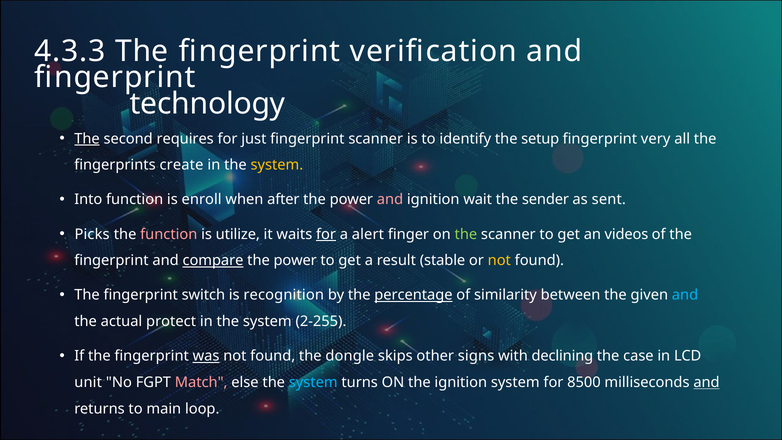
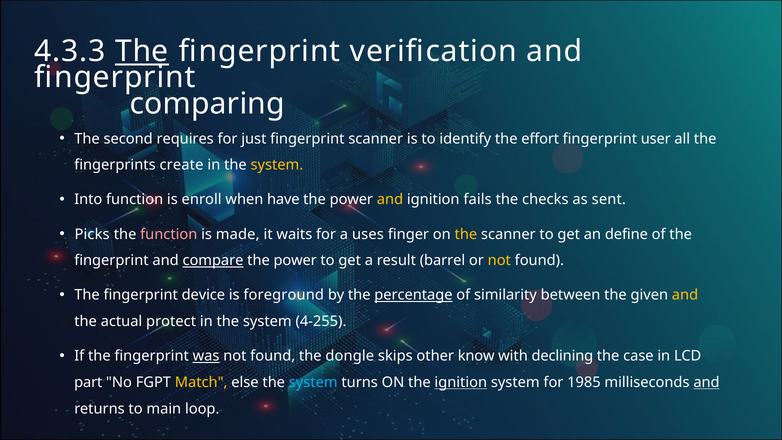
The at (142, 51) underline: none -> present
technology: technology -> comparing
The at (87, 139) underline: present -> none
setup: setup -> effort
very: very -> user
after: after -> have
and at (390, 200) colour: pink -> yellow
wait: wait -> fails
sender: sender -> checks
utilize: utilize -> made
for at (326, 234) underline: present -> none
alert: alert -> uses
the at (466, 234) colour: light green -> yellow
videos: videos -> define
stable: stable -> barrel
switch: switch -> device
recognition: recognition -> foreground
and at (685, 295) colour: light blue -> yellow
2-255: 2-255 -> 4-255
signs: signs -> know
unit: unit -> part
Match colour: pink -> yellow
ignition at (461, 382) underline: none -> present
8500: 8500 -> 1985
